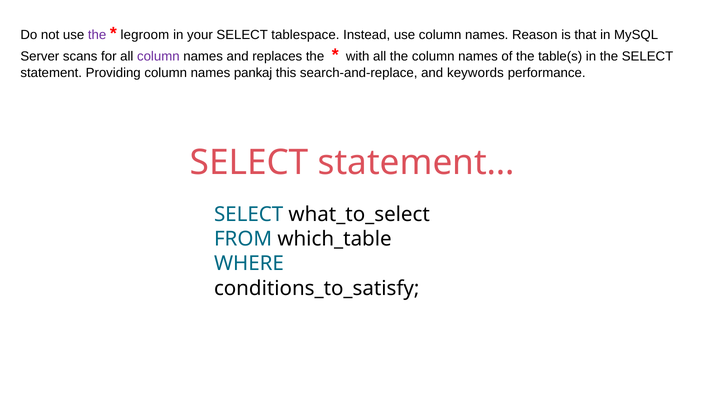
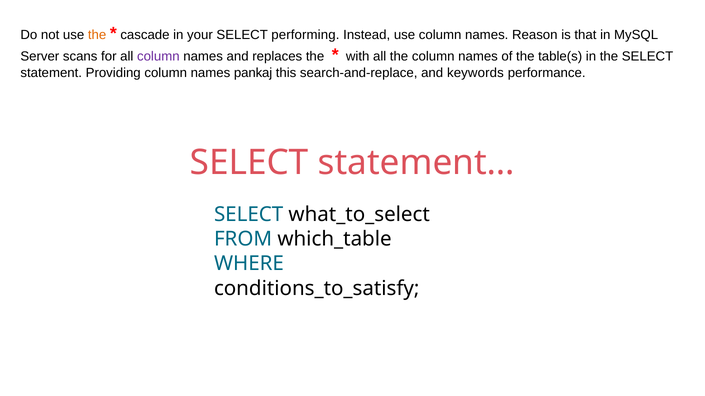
the at (97, 35) colour: purple -> orange
legroom: legroom -> cascade
tablespace: tablespace -> performing
